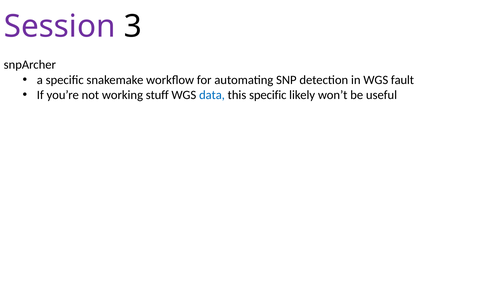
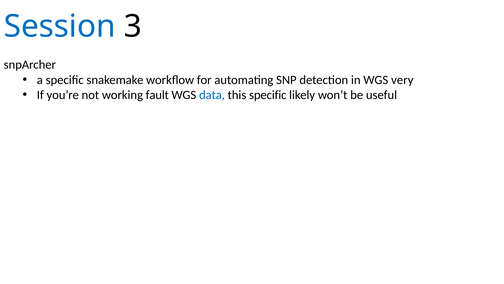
Session colour: purple -> blue
fault: fault -> very
stuff: stuff -> fault
